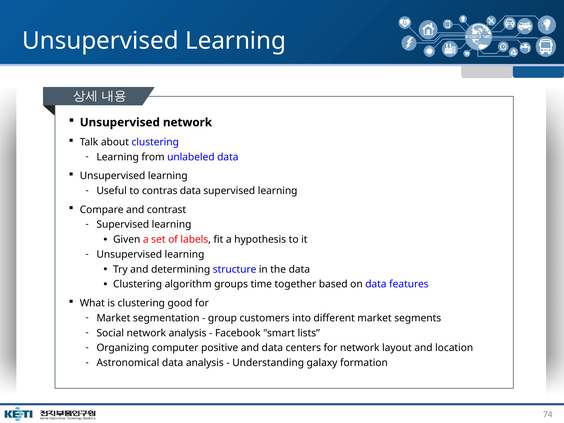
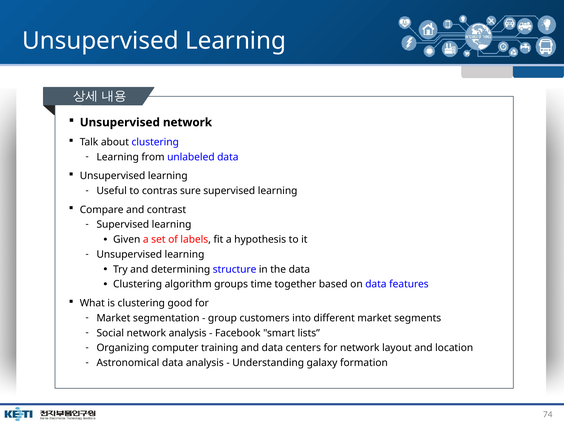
contras data: data -> sure
positive: positive -> training
